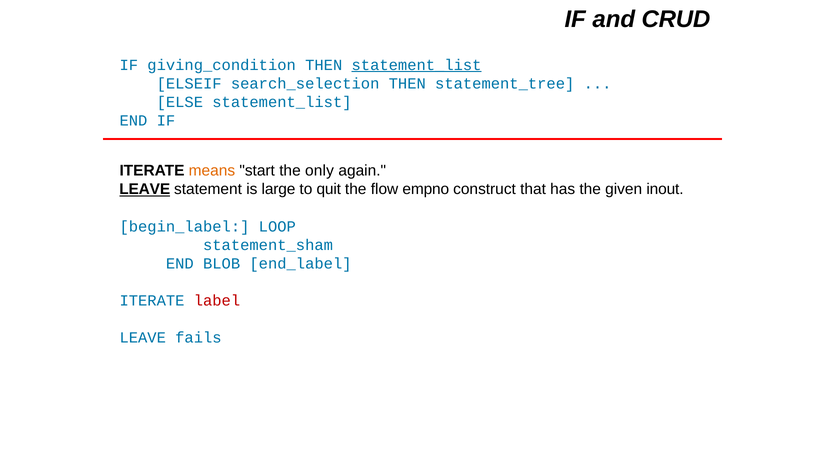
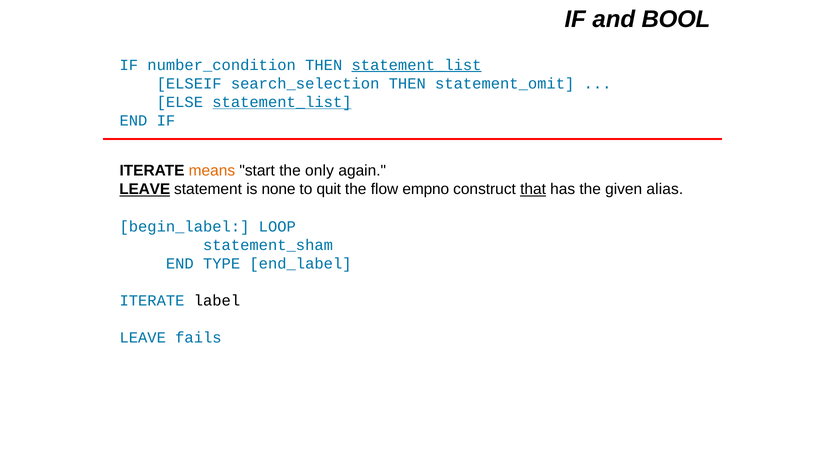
CRUD: CRUD -> BOOL
giving_condition: giving_condition -> number_condition
statement_tree: statement_tree -> statement_omit
statement_list at (282, 102) underline: none -> present
large: large -> none
that underline: none -> present
inout: inout -> alias
BLOB: BLOB -> TYPE
label colour: red -> black
